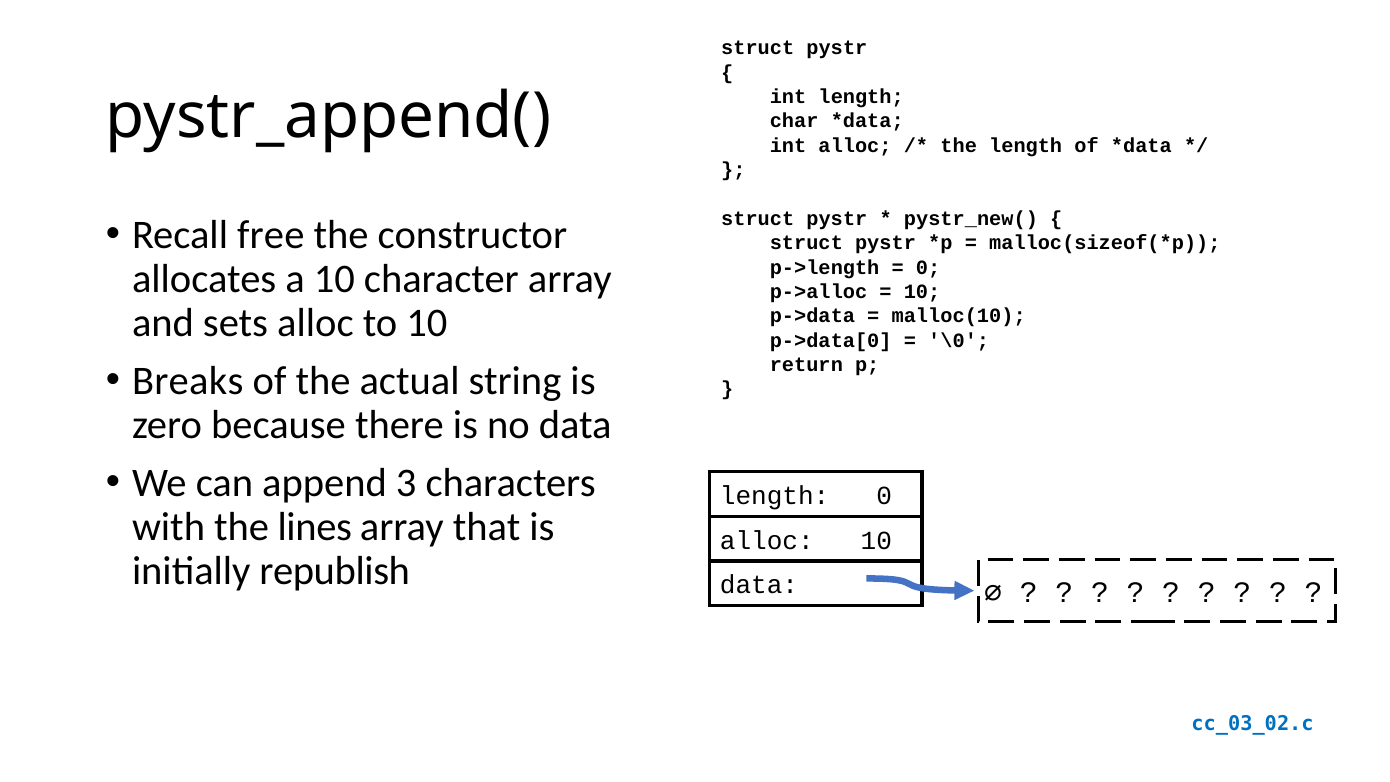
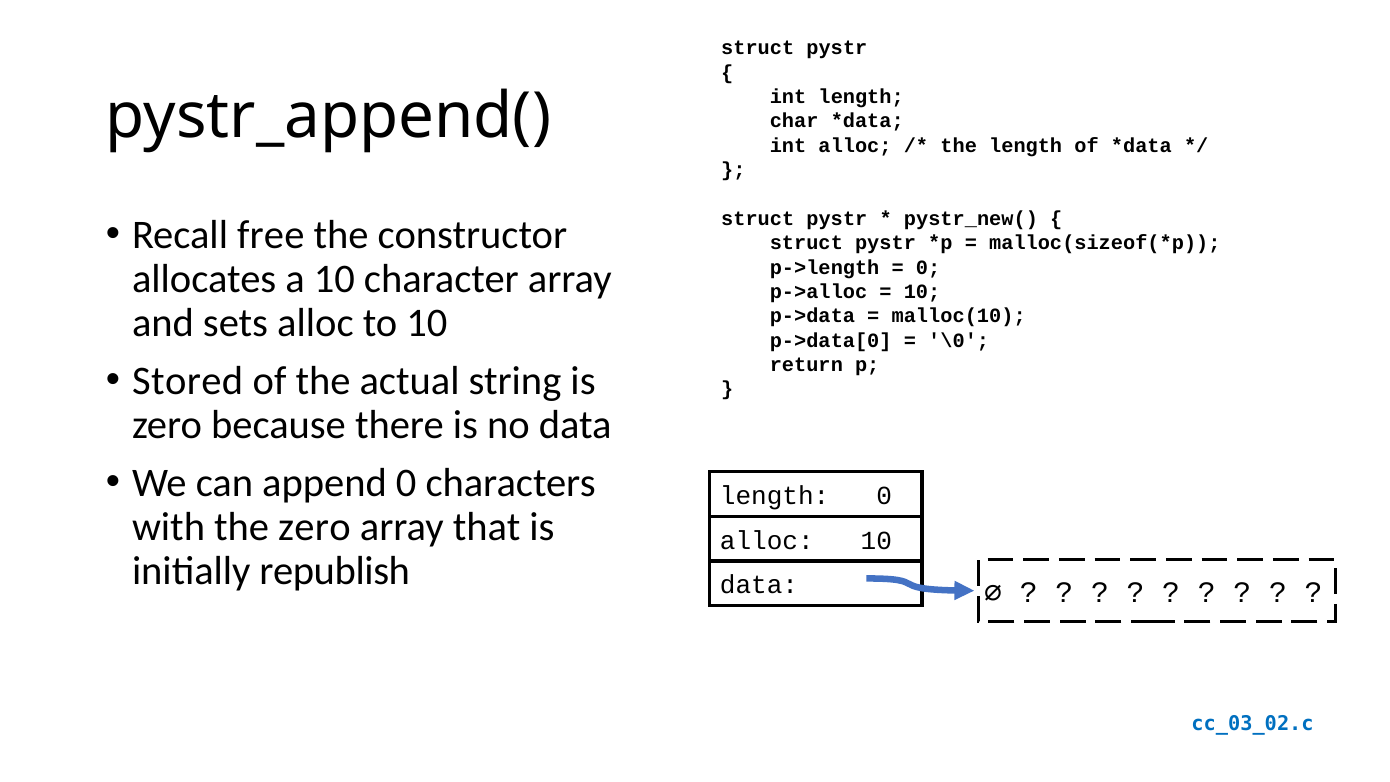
Breaks: Breaks -> Stored
append 3: 3 -> 0
the lines: lines -> zero
